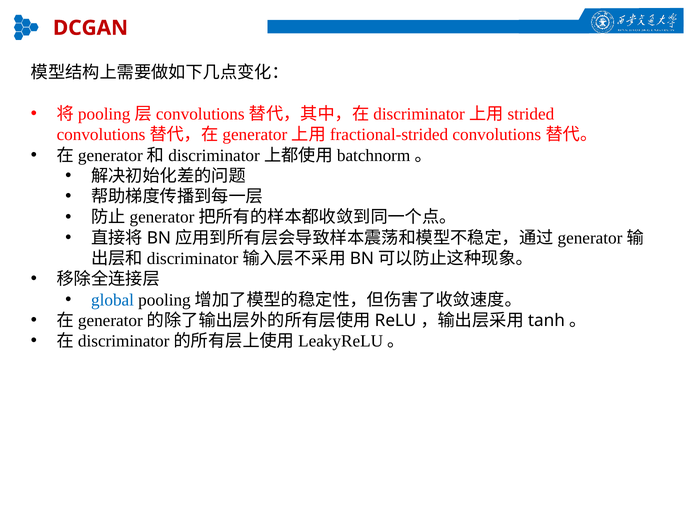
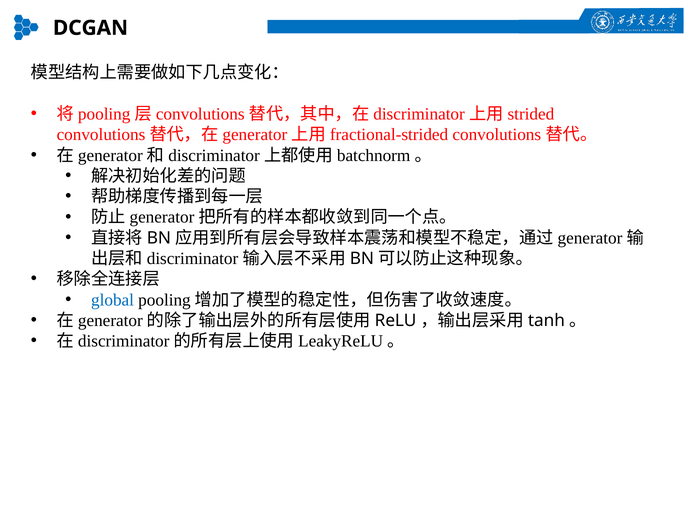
DCGAN colour: red -> black
